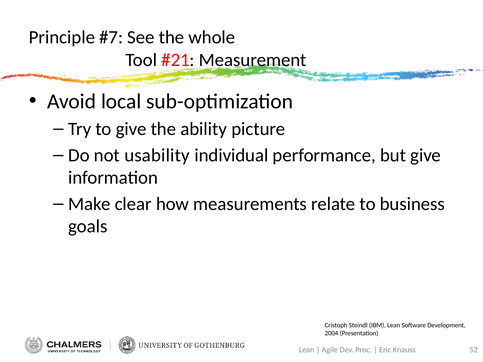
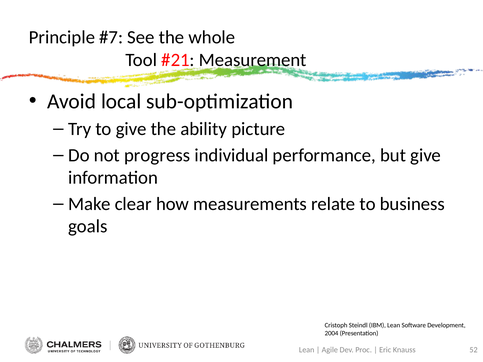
usability: usability -> progress
